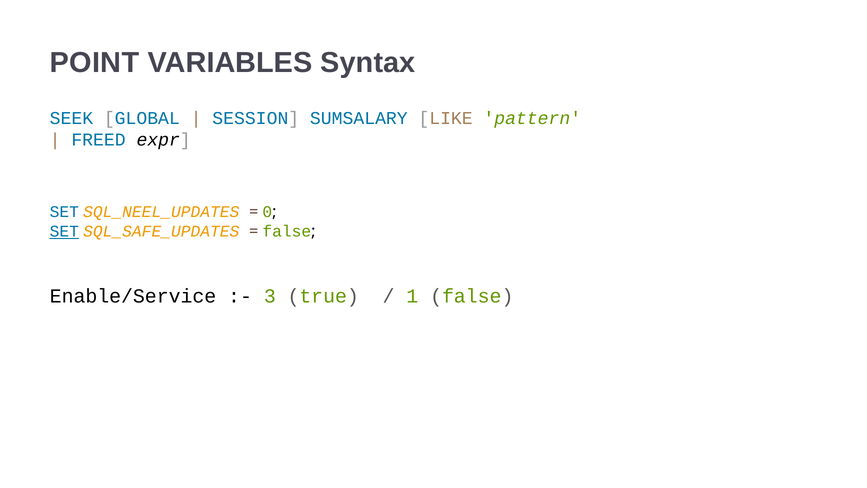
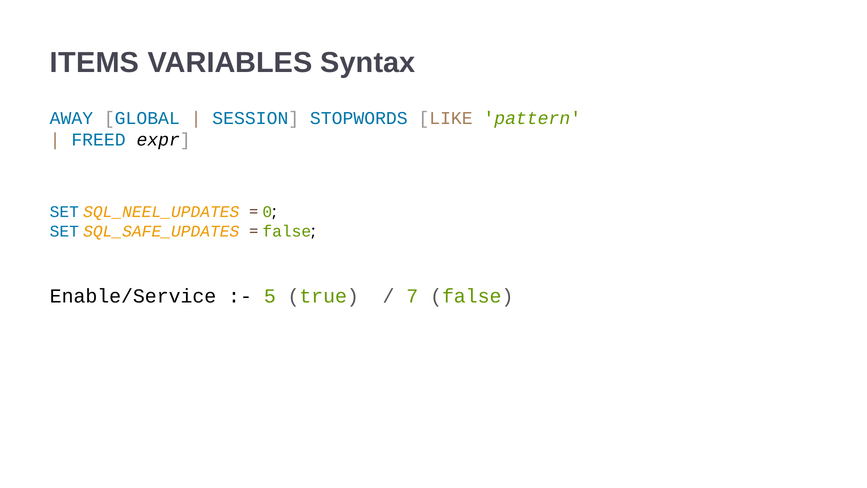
POINT: POINT -> ITEMS
SEEK: SEEK -> AWAY
SUMSALARY: SUMSALARY -> STOPWORDS
SET at (64, 231) underline: present -> none
3: 3 -> 5
1: 1 -> 7
